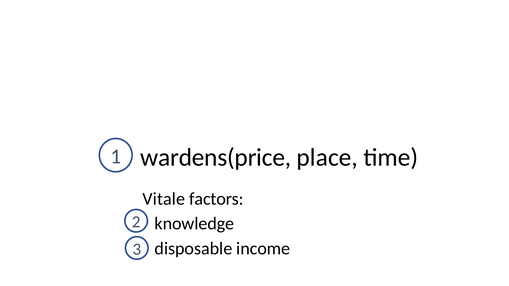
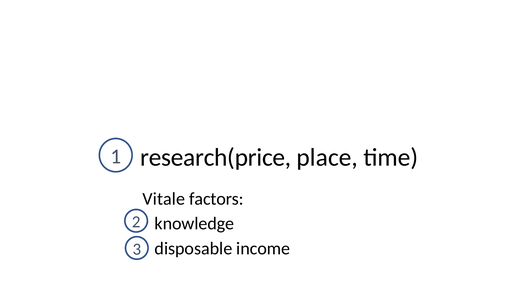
wardens(price: wardens(price -> research(price
